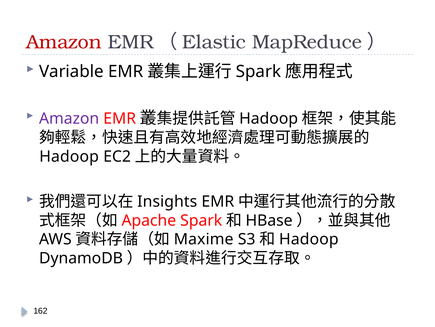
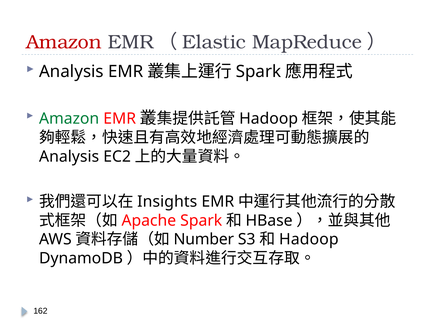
Variable at (71, 72): Variable -> Analysis
Amazon at (69, 118) colour: purple -> green
Hadoop at (69, 156): Hadoop -> Analysis
Maxime: Maxime -> Number
